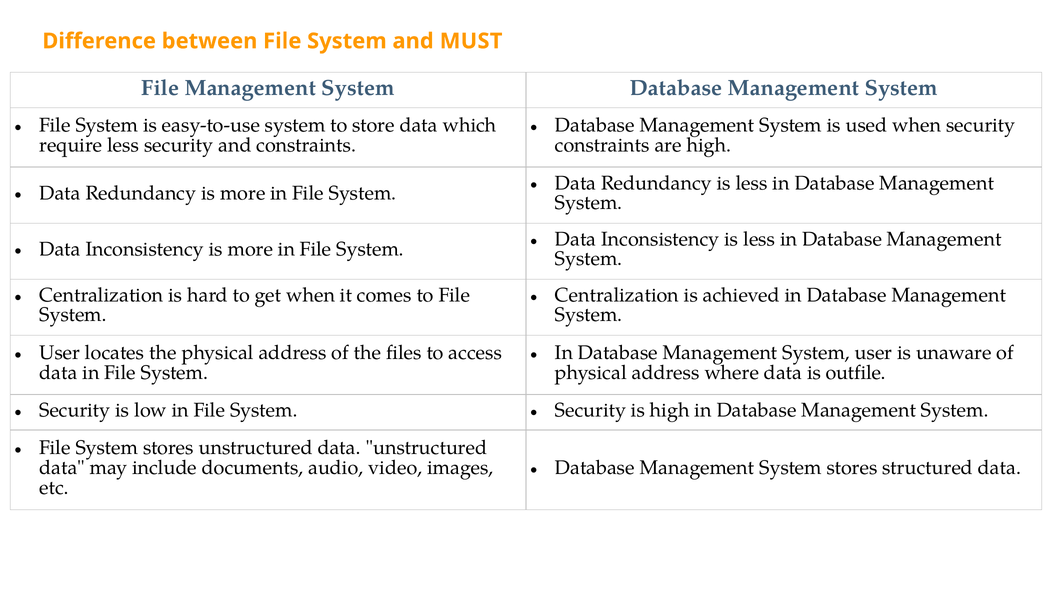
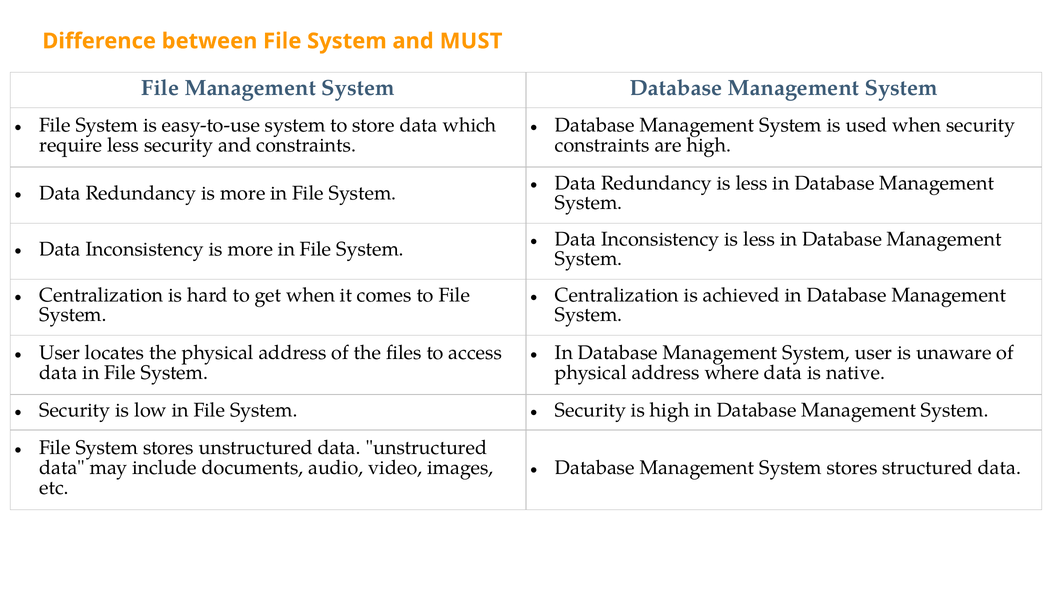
outfile: outfile -> native
